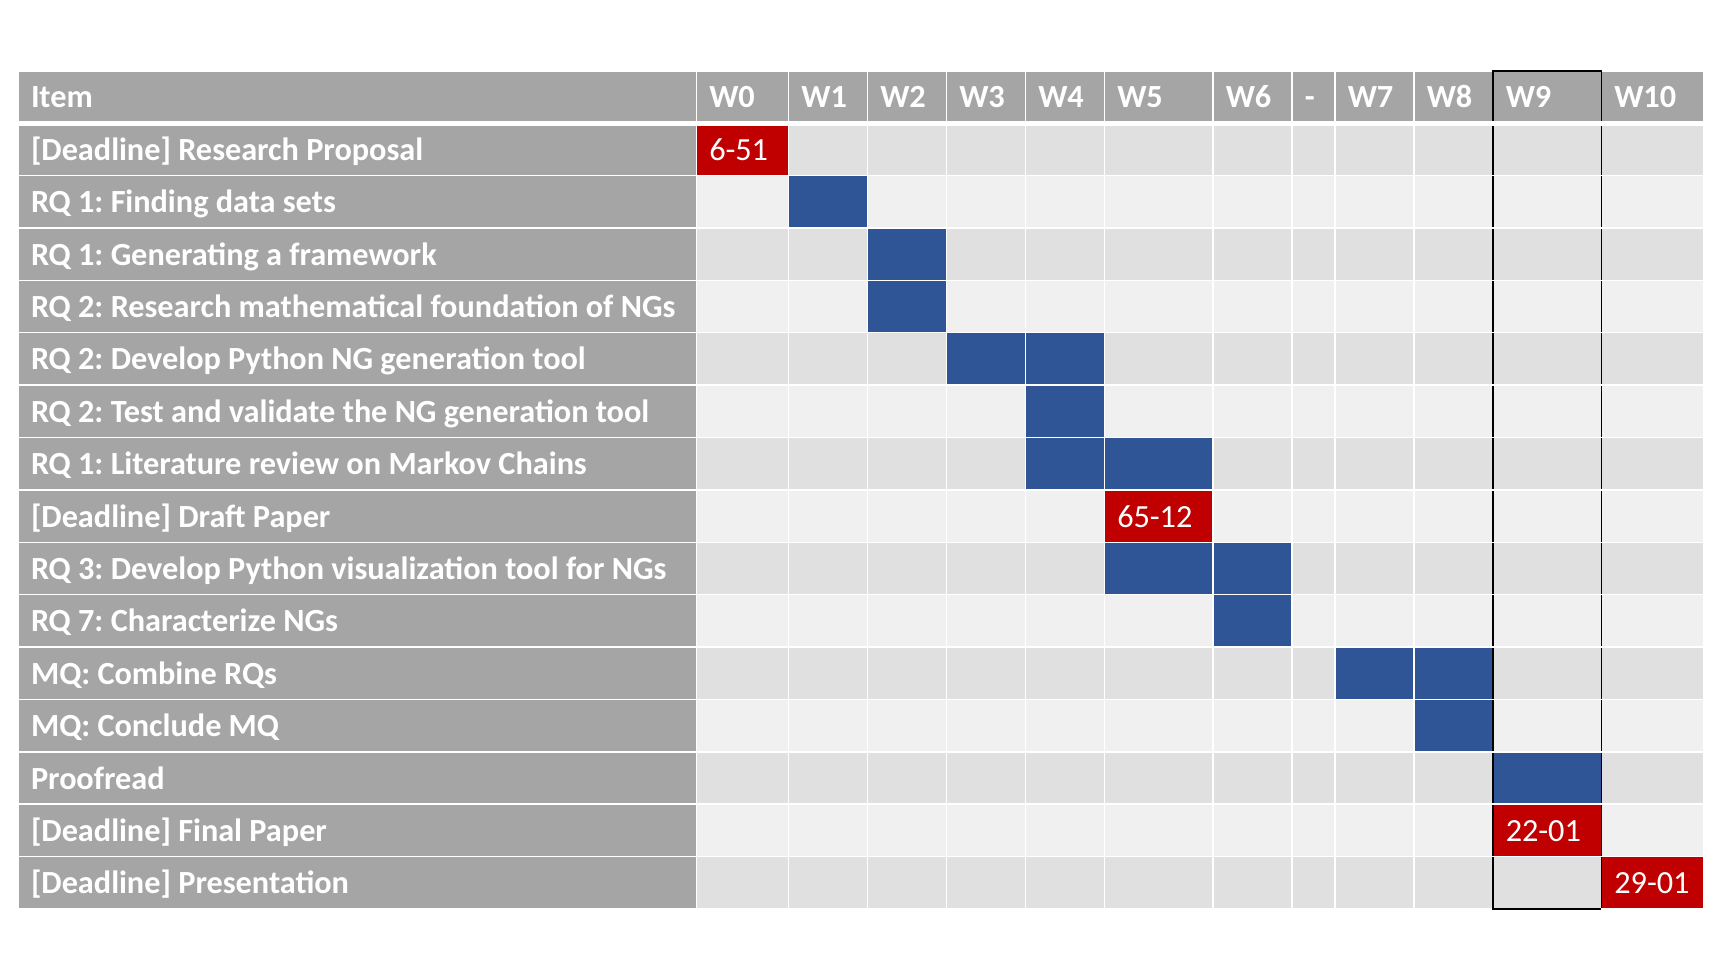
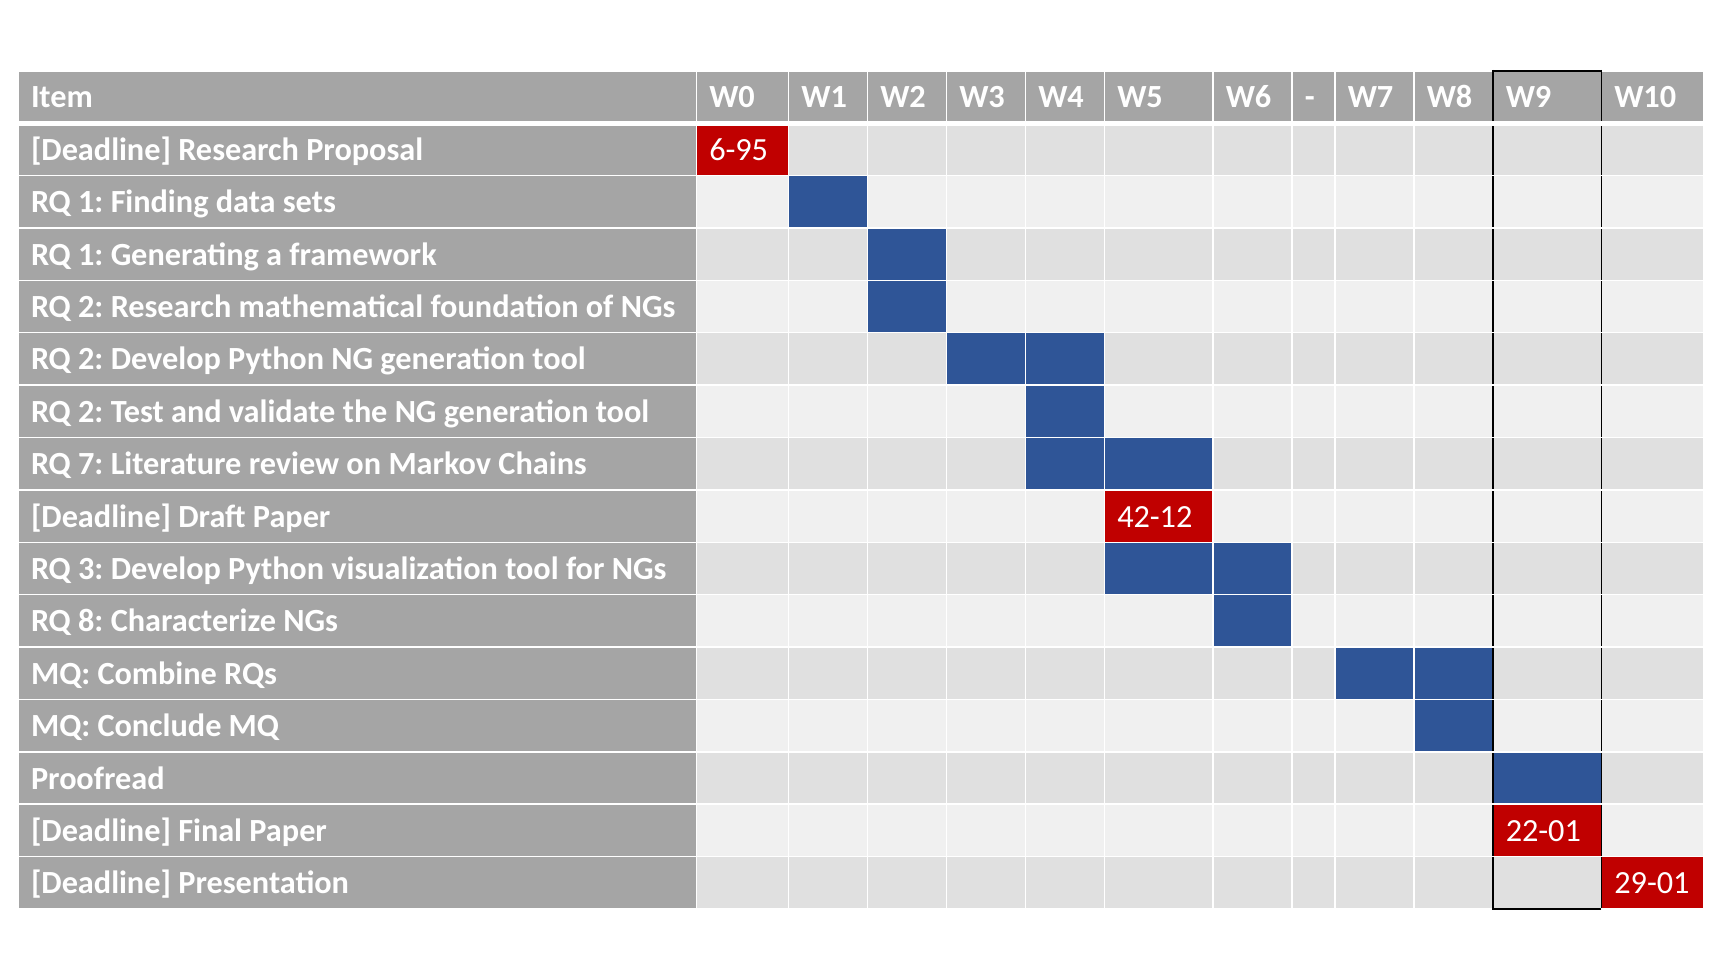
6-51: 6-51 -> 6-95
1 at (91, 464): 1 -> 7
65-12: 65-12 -> 42-12
7: 7 -> 8
